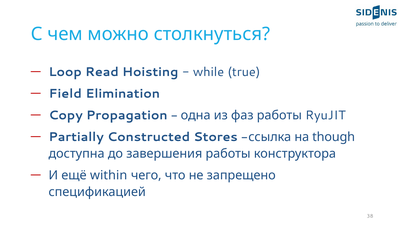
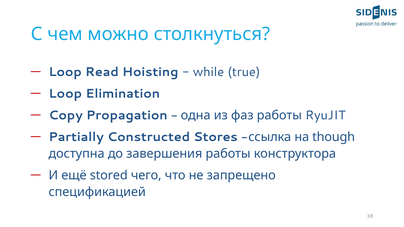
Field at (65, 94): Field -> Loop
within: within -> stored
